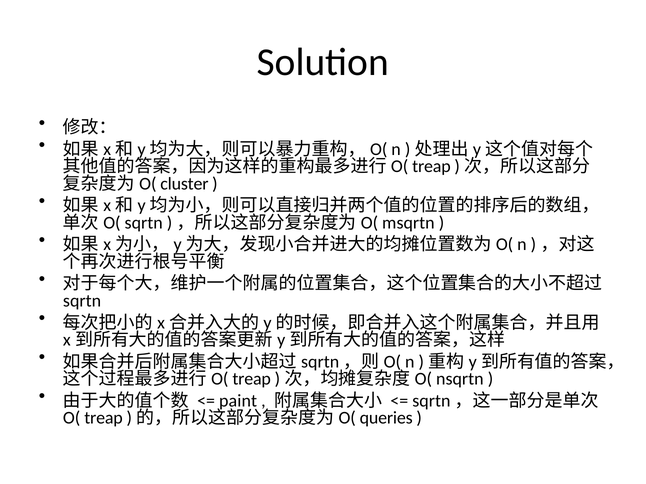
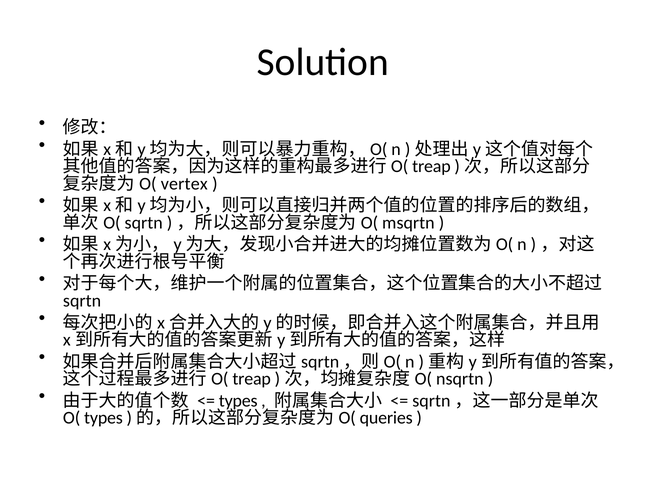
cluster: cluster -> vertex
paint at (238, 401): paint -> types
treap at (104, 418): treap -> types
